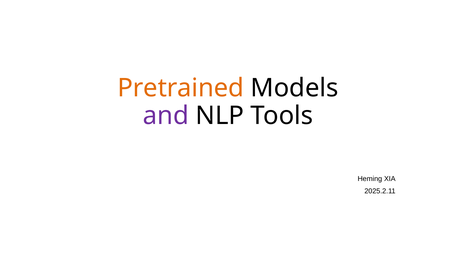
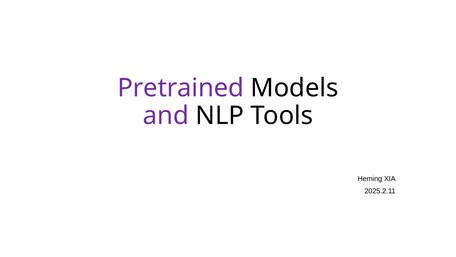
Pretrained colour: orange -> purple
